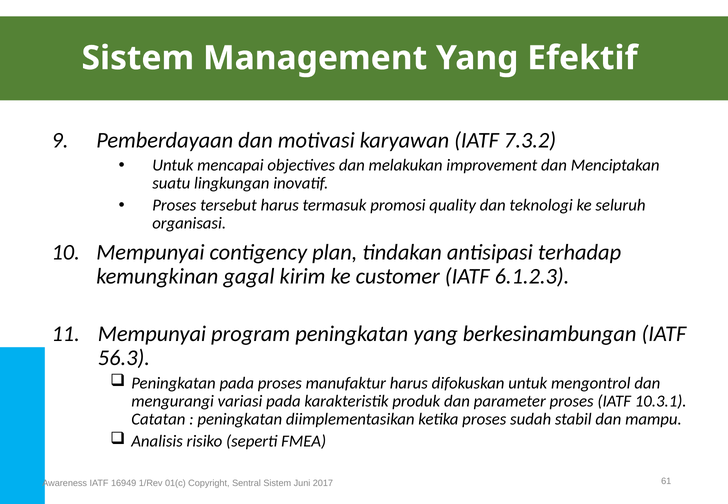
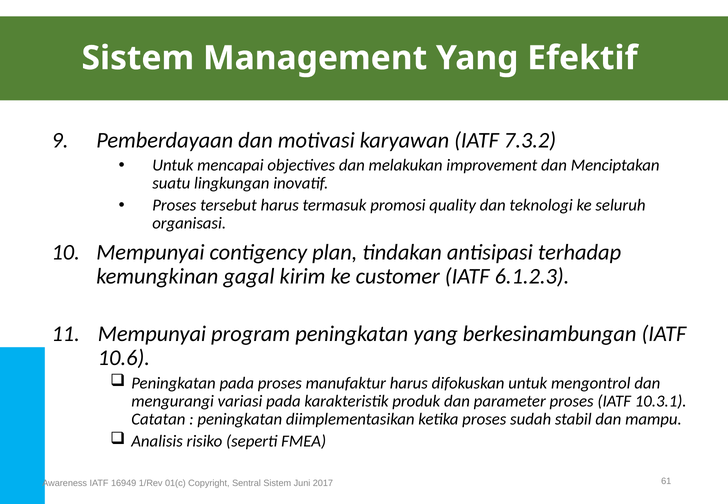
56.3: 56.3 -> 10.6
